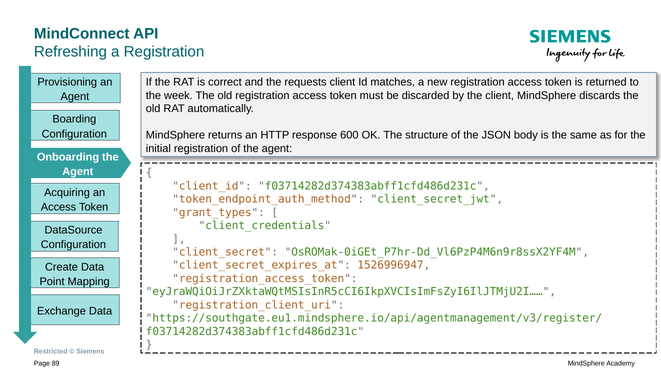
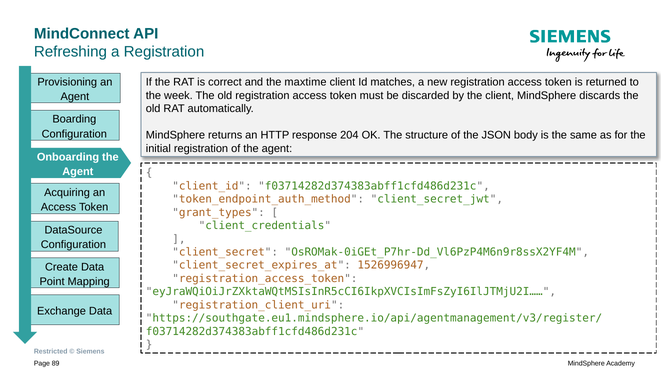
requests: requests -> maxtime
600: 600 -> 204
